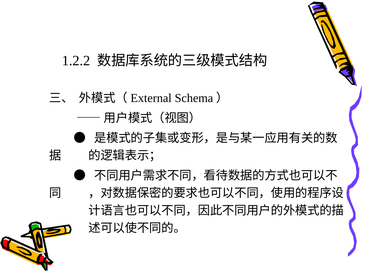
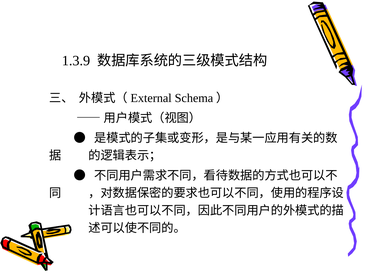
1.2.2: 1.2.2 -> 1.3.9
